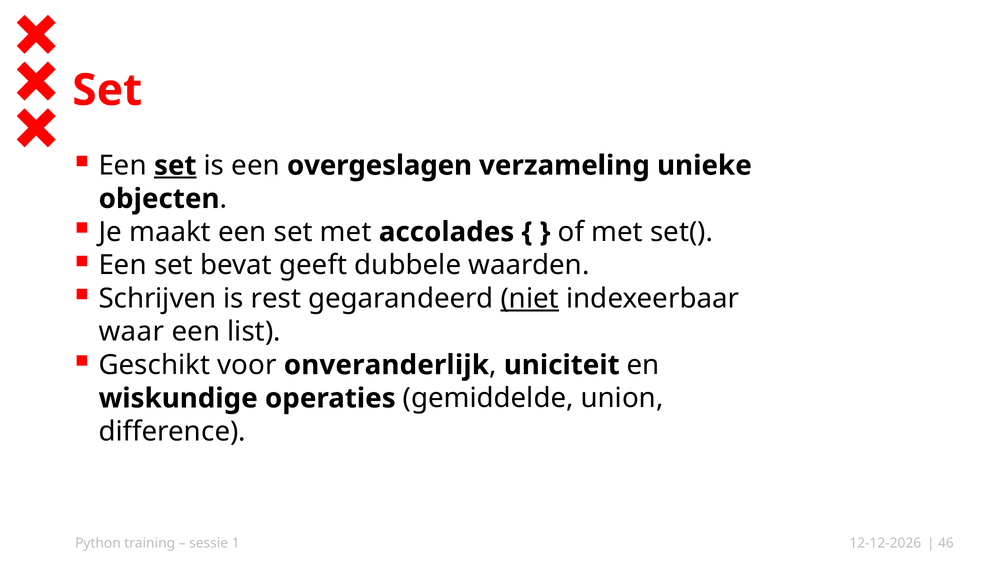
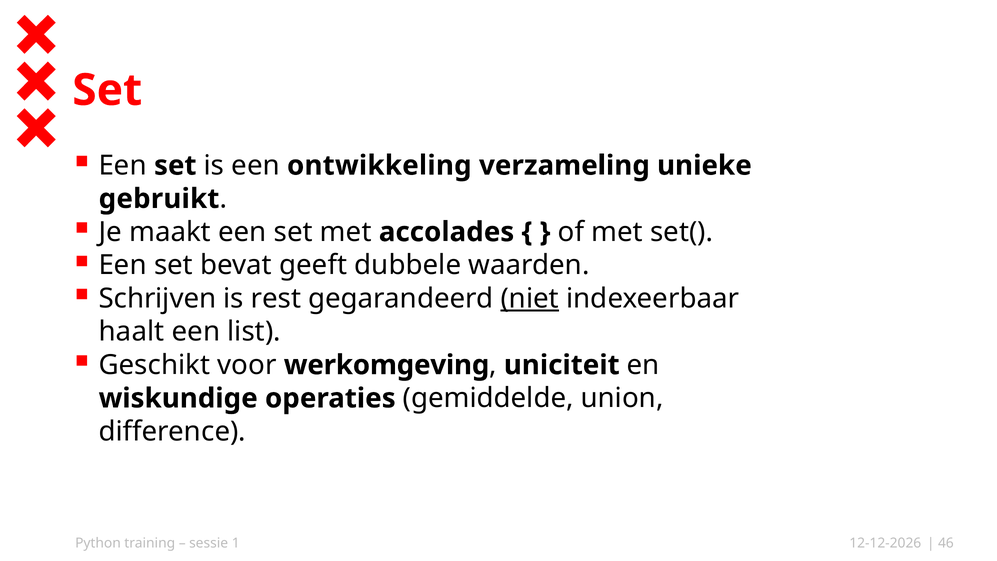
set at (175, 165) underline: present -> none
overgeslagen: overgeslagen -> ontwikkeling
objecten: objecten -> gebruikt
waar: waar -> haalt
onveranderlijk: onveranderlijk -> werkomgeving
